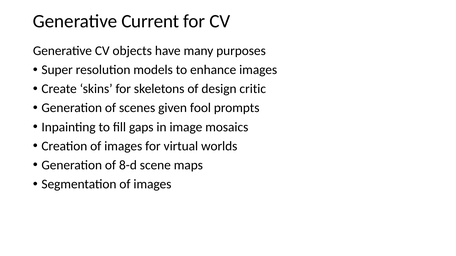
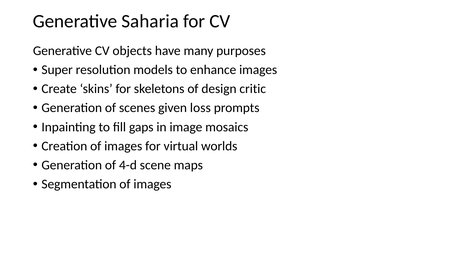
Current: Current -> Saharia
fool: fool -> loss
8-d: 8-d -> 4-d
